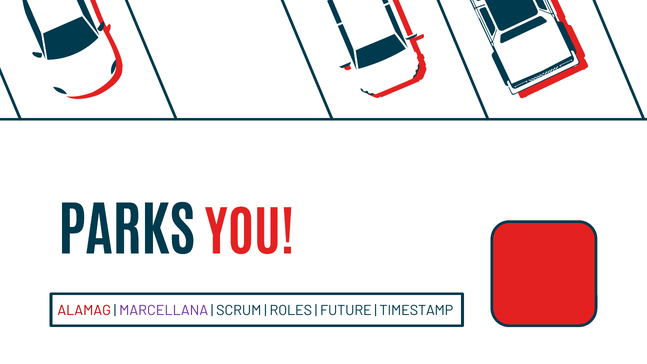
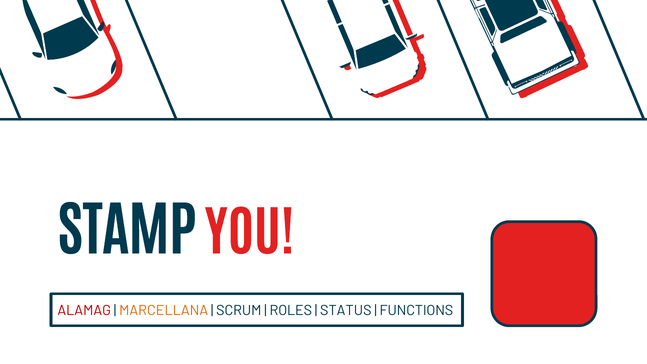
PARKS: PARKS -> STAMP
MARCELLANA colour: purple -> orange
FUTURE: FUTURE -> STATUS
TIMESTAMP: TIMESTAMP -> FUNCTIONS
